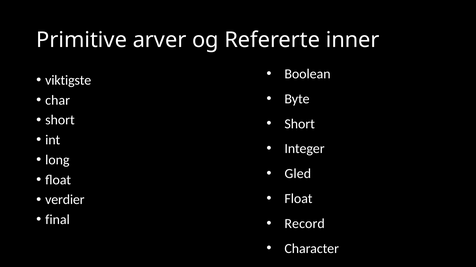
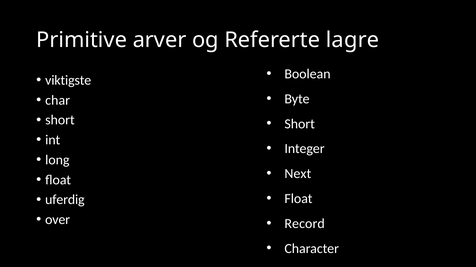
inner: inner -> lagre
Gled: Gled -> Next
verdier: verdier -> uferdig
final: final -> over
